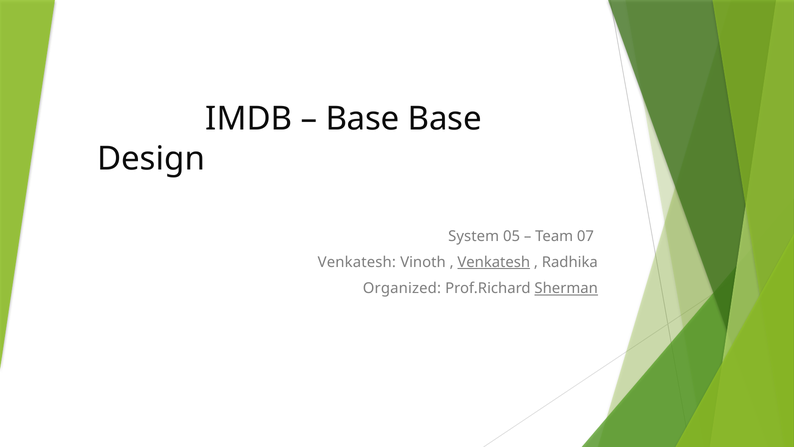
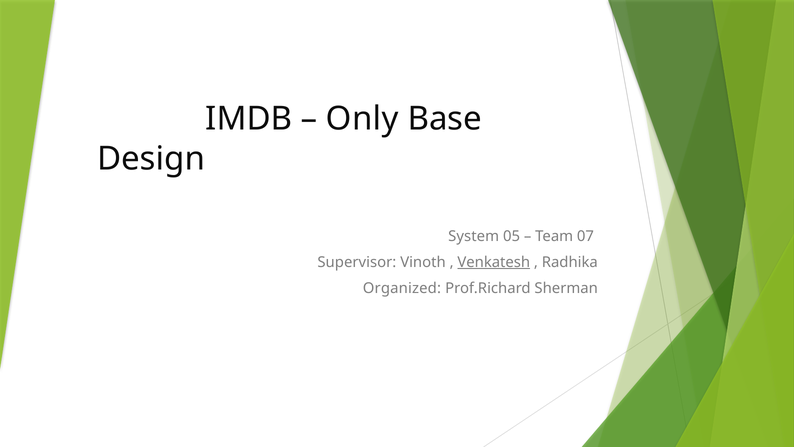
Base at (363, 119): Base -> Only
Venkatesh at (357, 262): Venkatesh -> Supervisor
Sherman underline: present -> none
